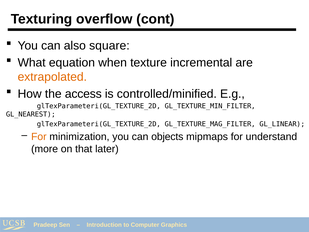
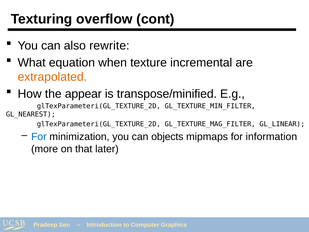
square: square -> rewrite
access: access -> appear
controlled/minified: controlled/minified -> transpose/minified
For at (39, 137) colour: orange -> blue
understand: understand -> information
